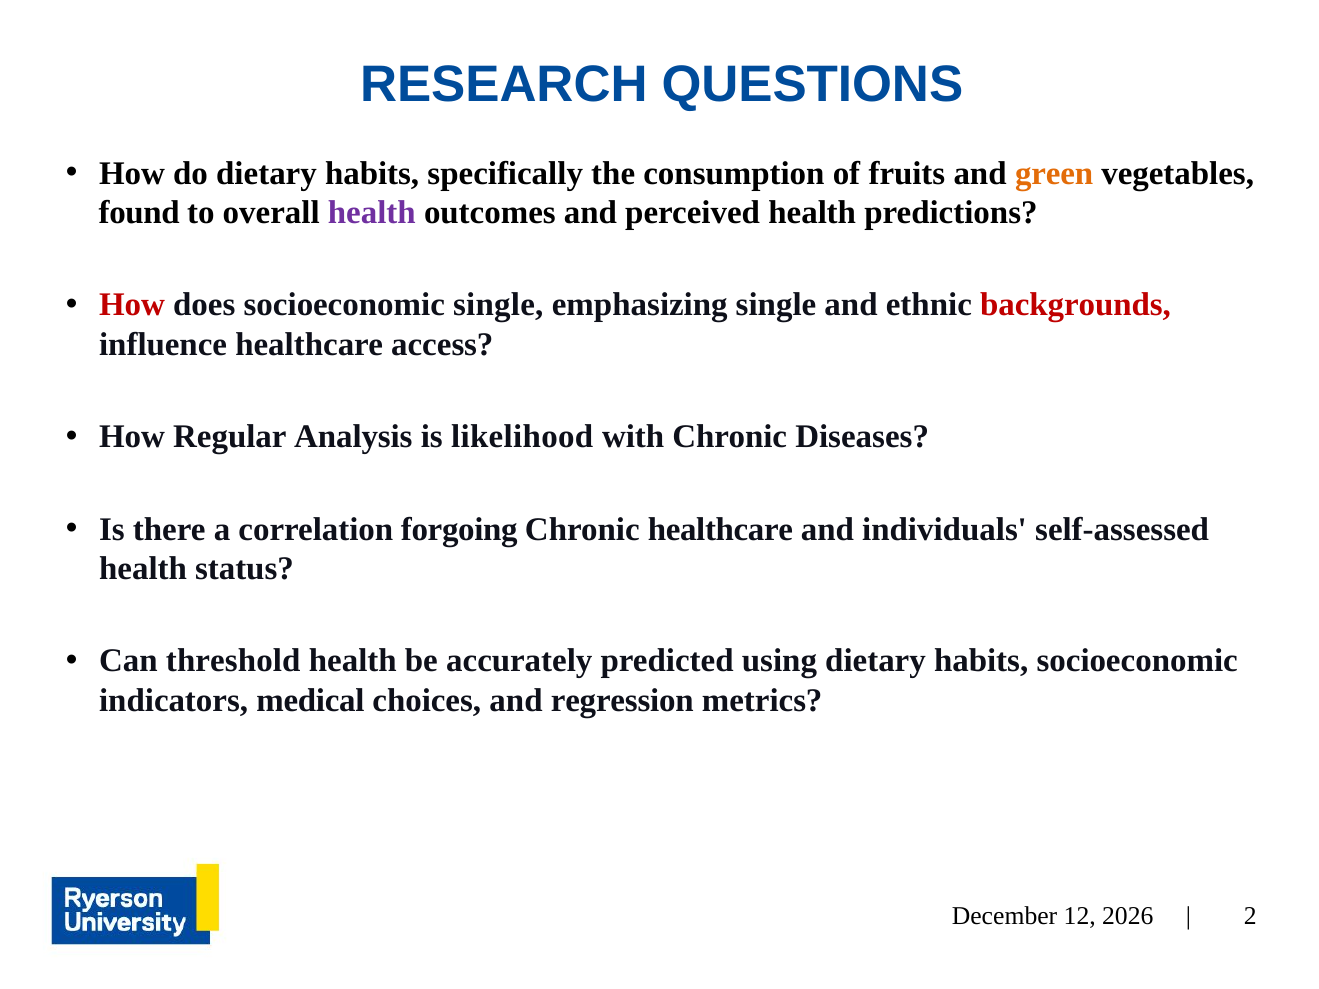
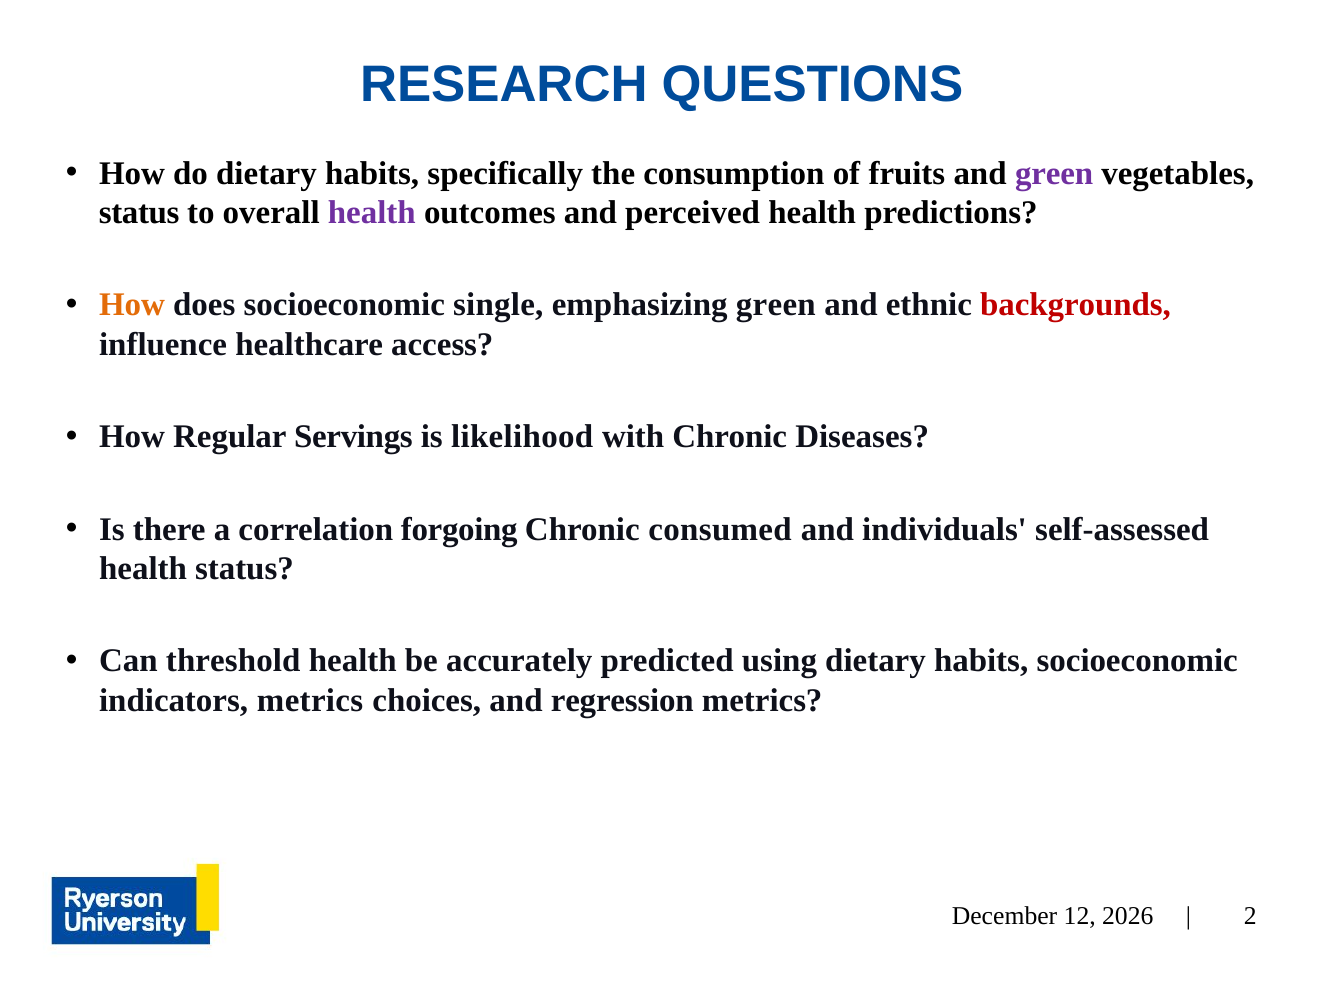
green at (1054, 173) colour: orange -> purple
found at (139, 213): found -> status
How at (132, 305) colour: red -> orange
emphasizing single: single -> green
Analysis: Analysis -> Servings
Chronic healthcare: healthcare -> consumed
indicators medical: medical -> metrics
